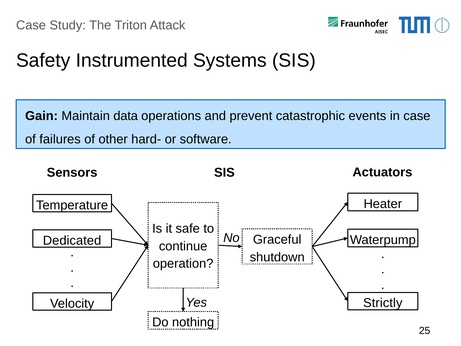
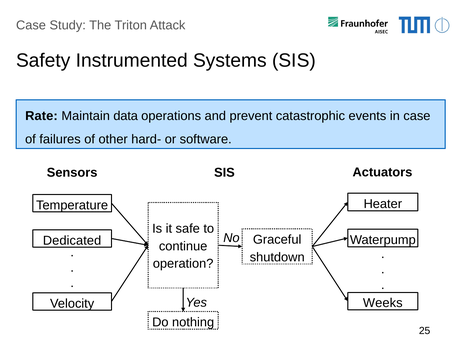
Gain: Gain -> Rate
Strictly: Strictly -> Weeks
